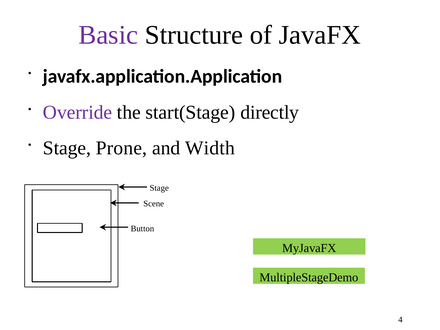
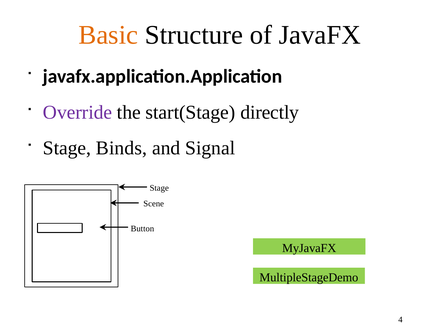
Basic colour: purple -> orange
Prone: Prone -> Binds
Width: Width -> Signal
